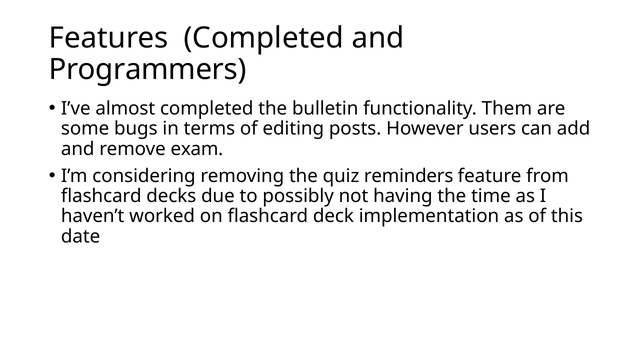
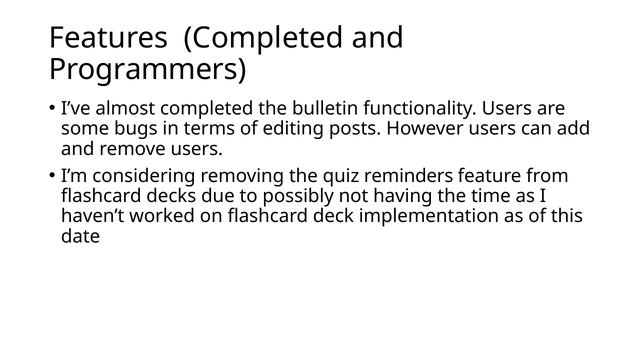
functionality Them: Them -> Users
remove exam: exam -> users
